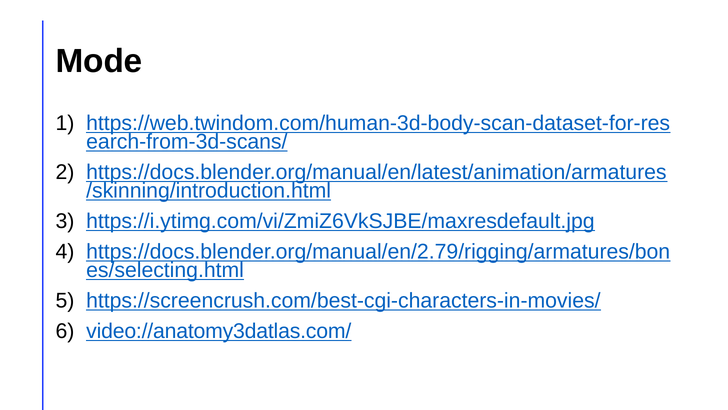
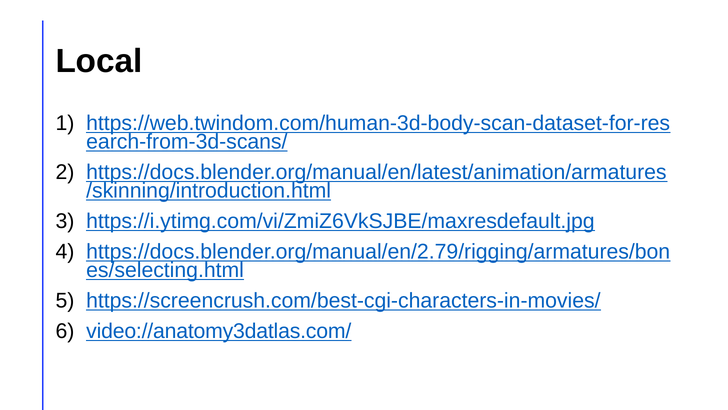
Mode: Mode -> Local
